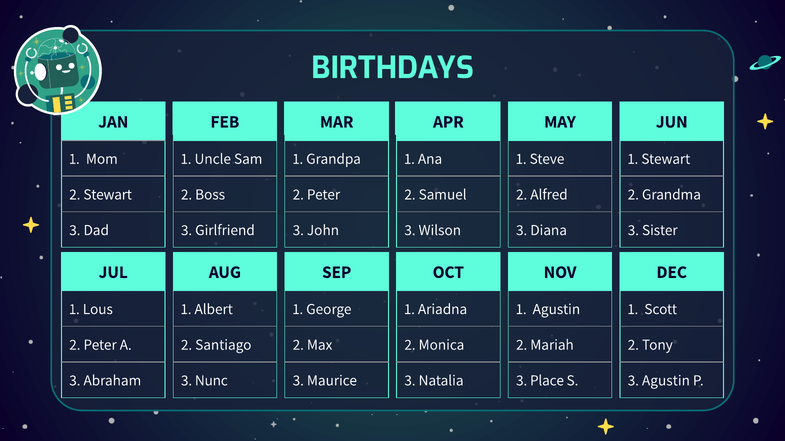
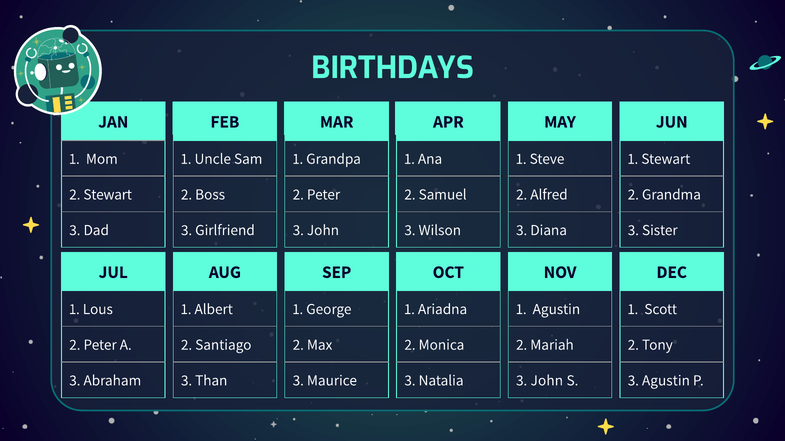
Nunc: Nunc -> Than
Place at (547, 381): Place -> John
